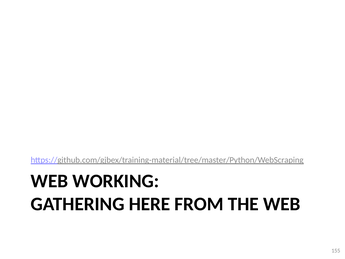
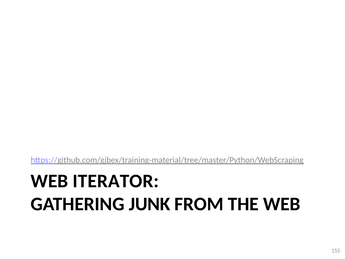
WORKING: WORKING -> ITERATOR
HERE: HERE -> JUNK
